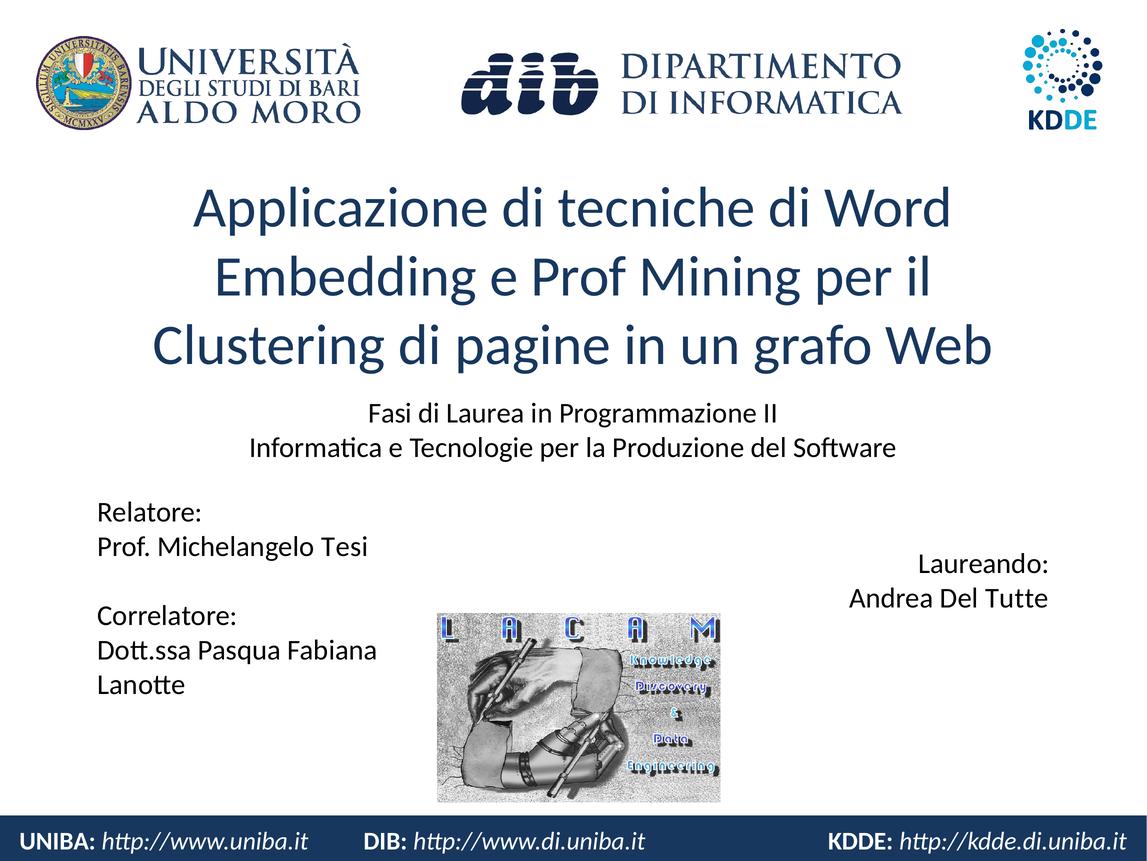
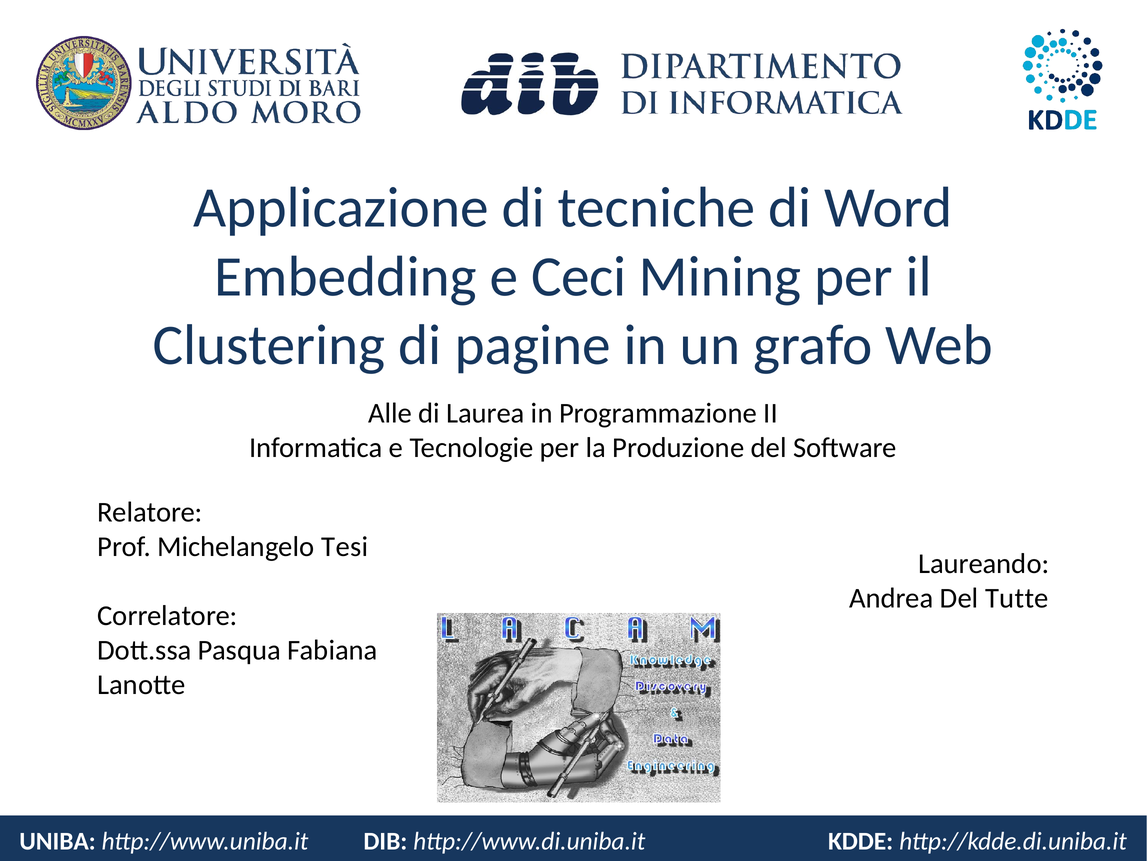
e Prof: Prof -> Ceci
Fasi: Fasi -> Alle
